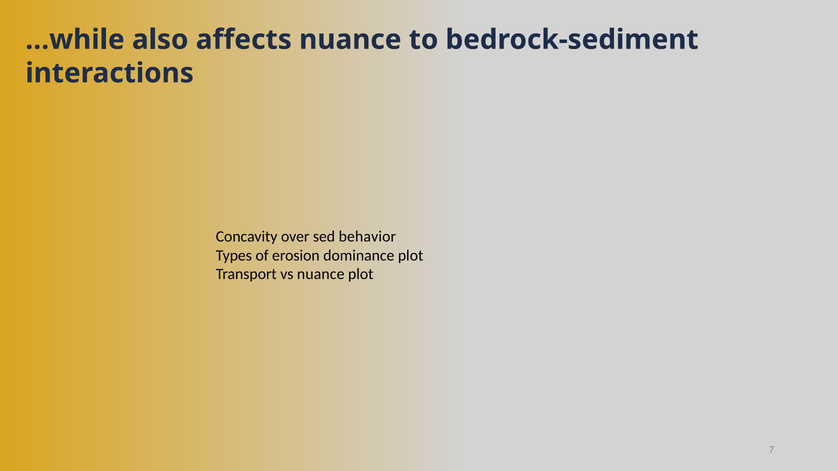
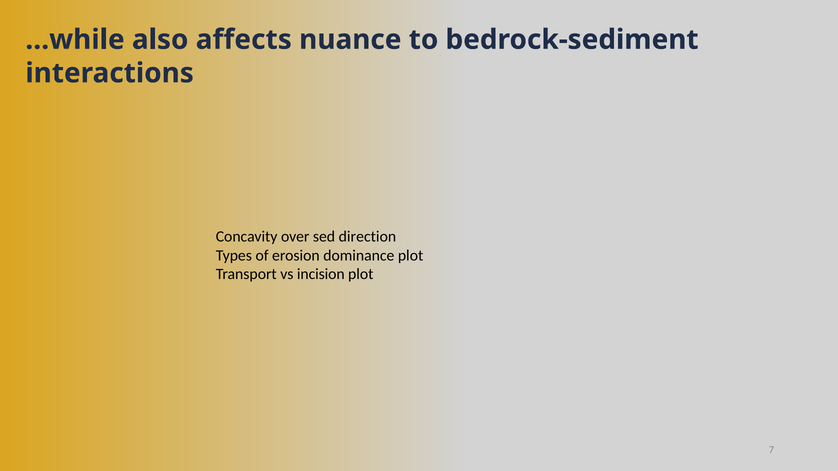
behavior: behavior -> direction
vs nuance: nuance -> incision
